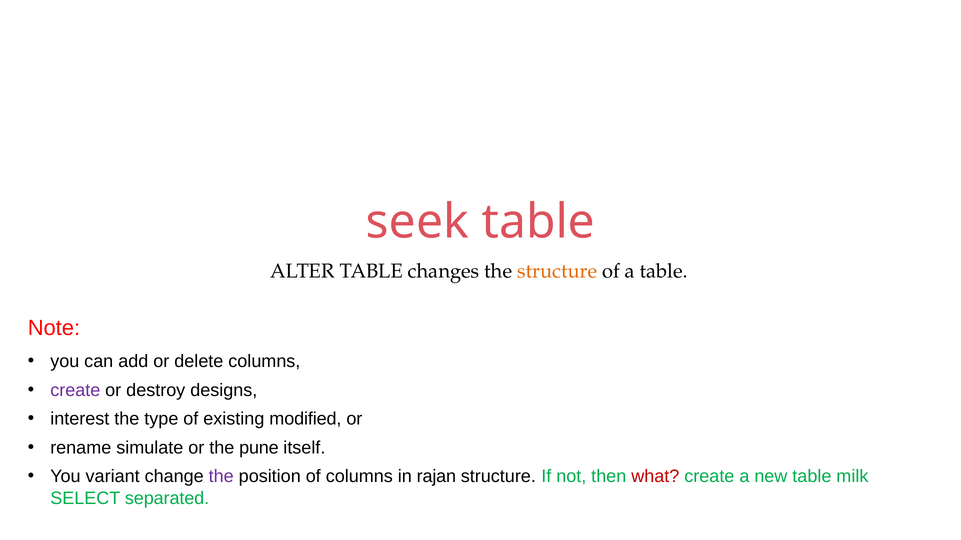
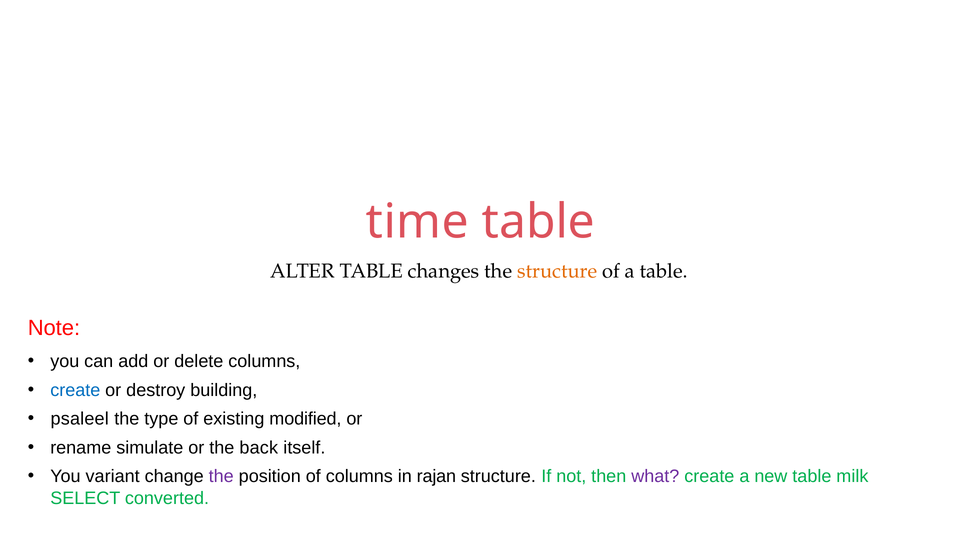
seek: seek -> time
create at (75, 390) colour: purple -> blue
designs: designs -> building
interest: interest -> psaleel
pune: pune -> back
what colour: red -> purple
separated: separated -> converted
